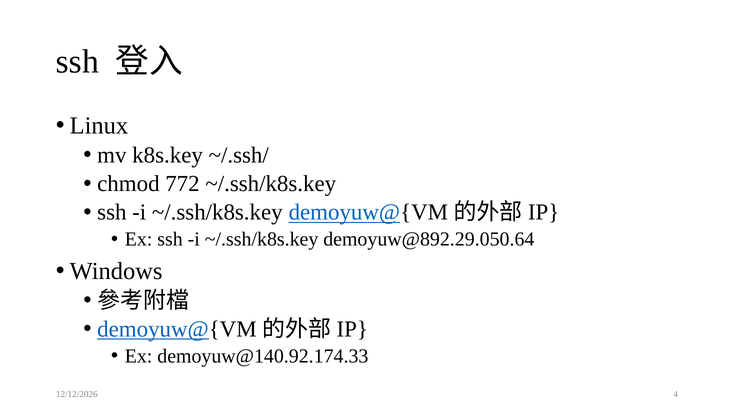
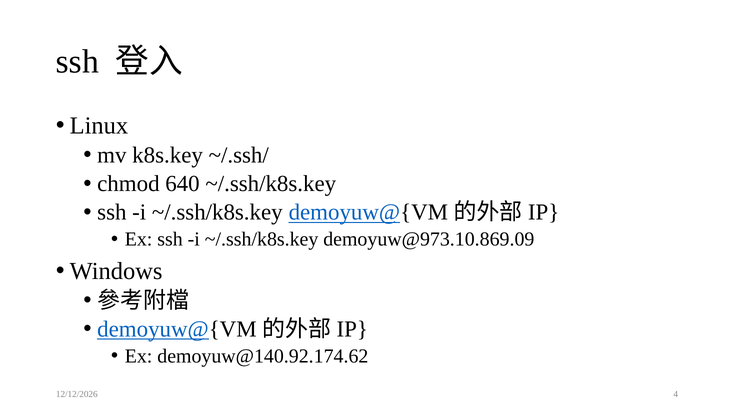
772: 772 -> 640
demoyuw@892.29.050.64: demoyuw@892.29.050.64 -> demoyuw@973.10.869.09
demoyuw@140.92.174.33: demoyuw@140.92.174.33 -> demoyuw@140.92.174.62
